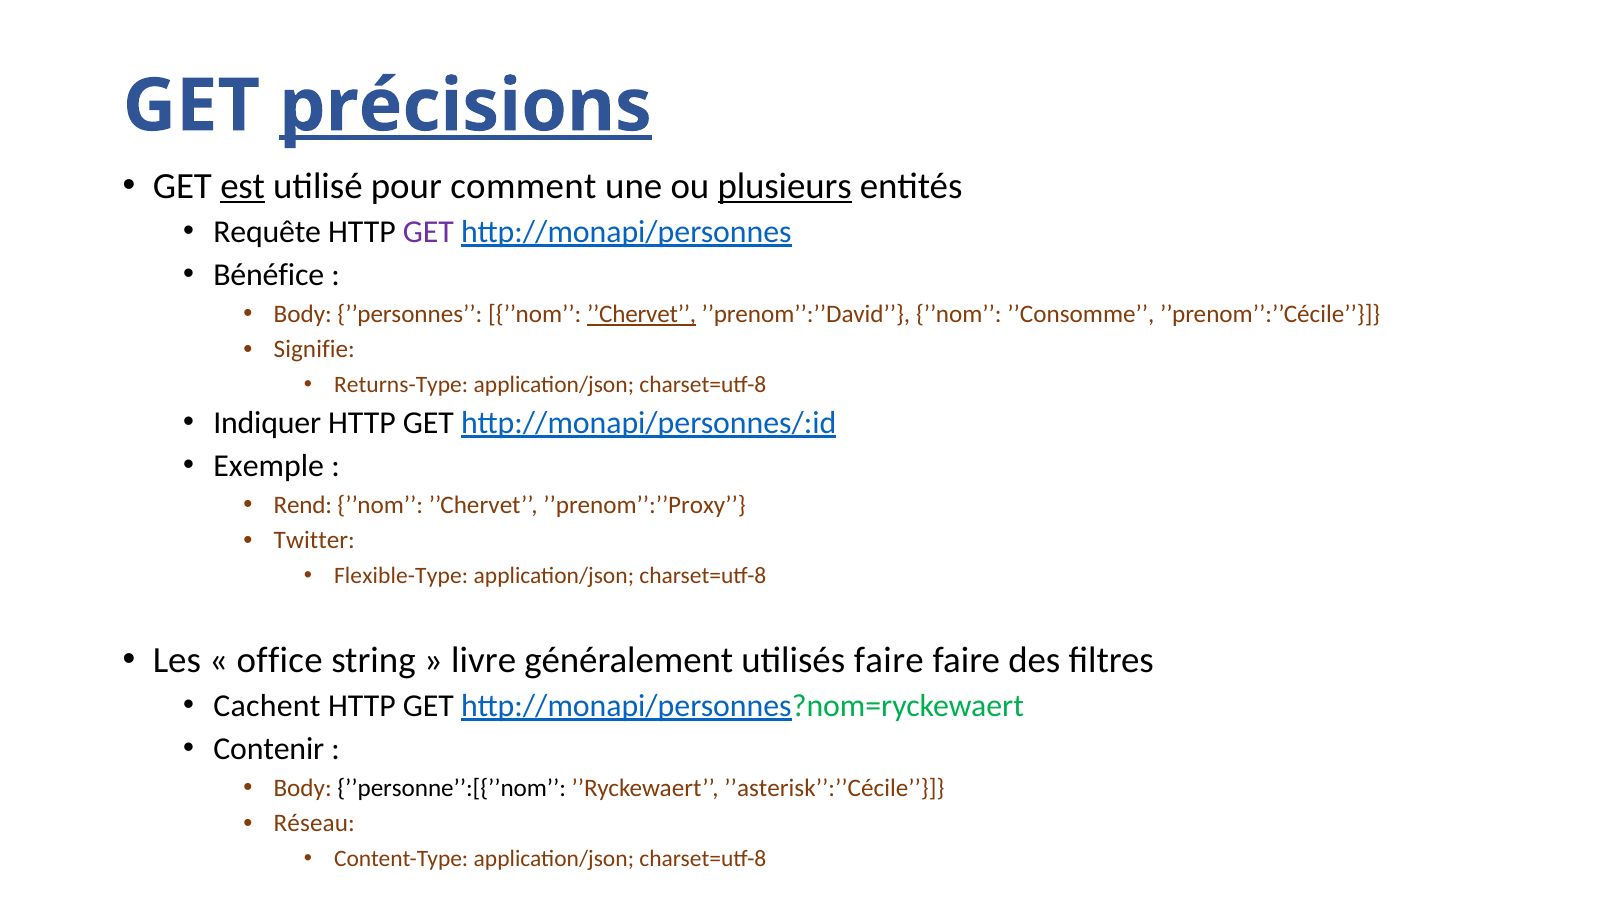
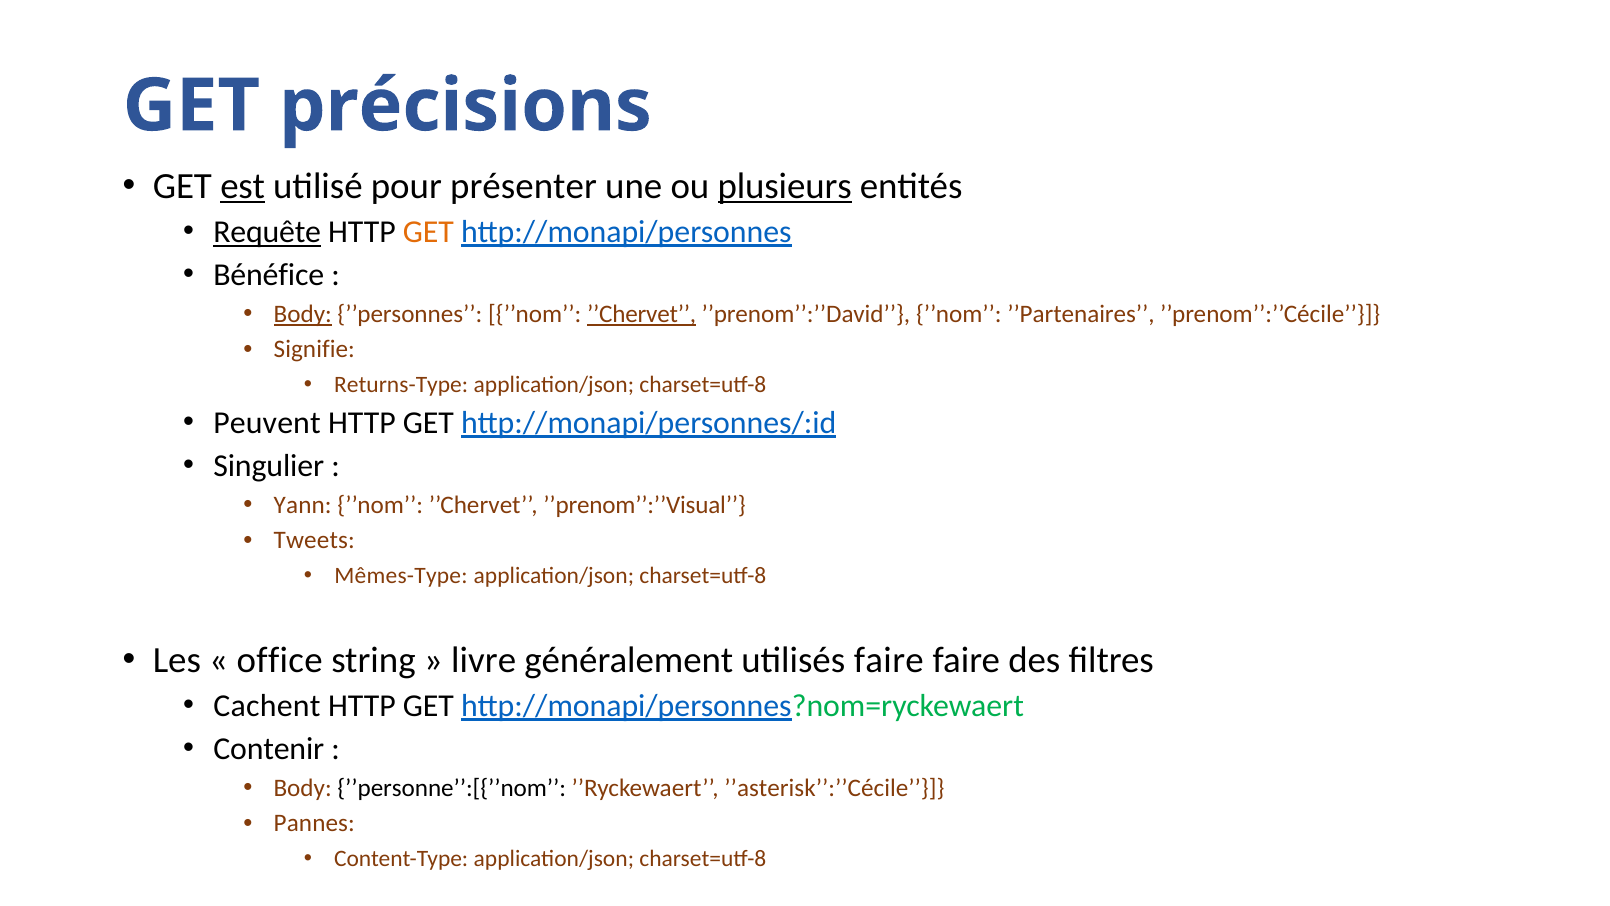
précisions underline: present -> none
comment: comment -> présenter
Requête underline: none -> present
GET at (428, 232) colour: purple -> orange
Body at (303, 314) underline: none -> present
’’Consomme: ’’Consomme -> ’’Partenaires
Indiquer: Indiquer -> Peuvent
Exemple: Exemple -> Singulier
Rend: Rend -> Yann
’’prenom’’:’’Proxy: ’’prenom’’:’’Proxy -> ’’prenom’’:’’Visual
Twitter: Twitter -> Tweets
Flexible-Type: Flexible-Type -> Mêmes-Type
Réseau: Réseau -> Pannes
